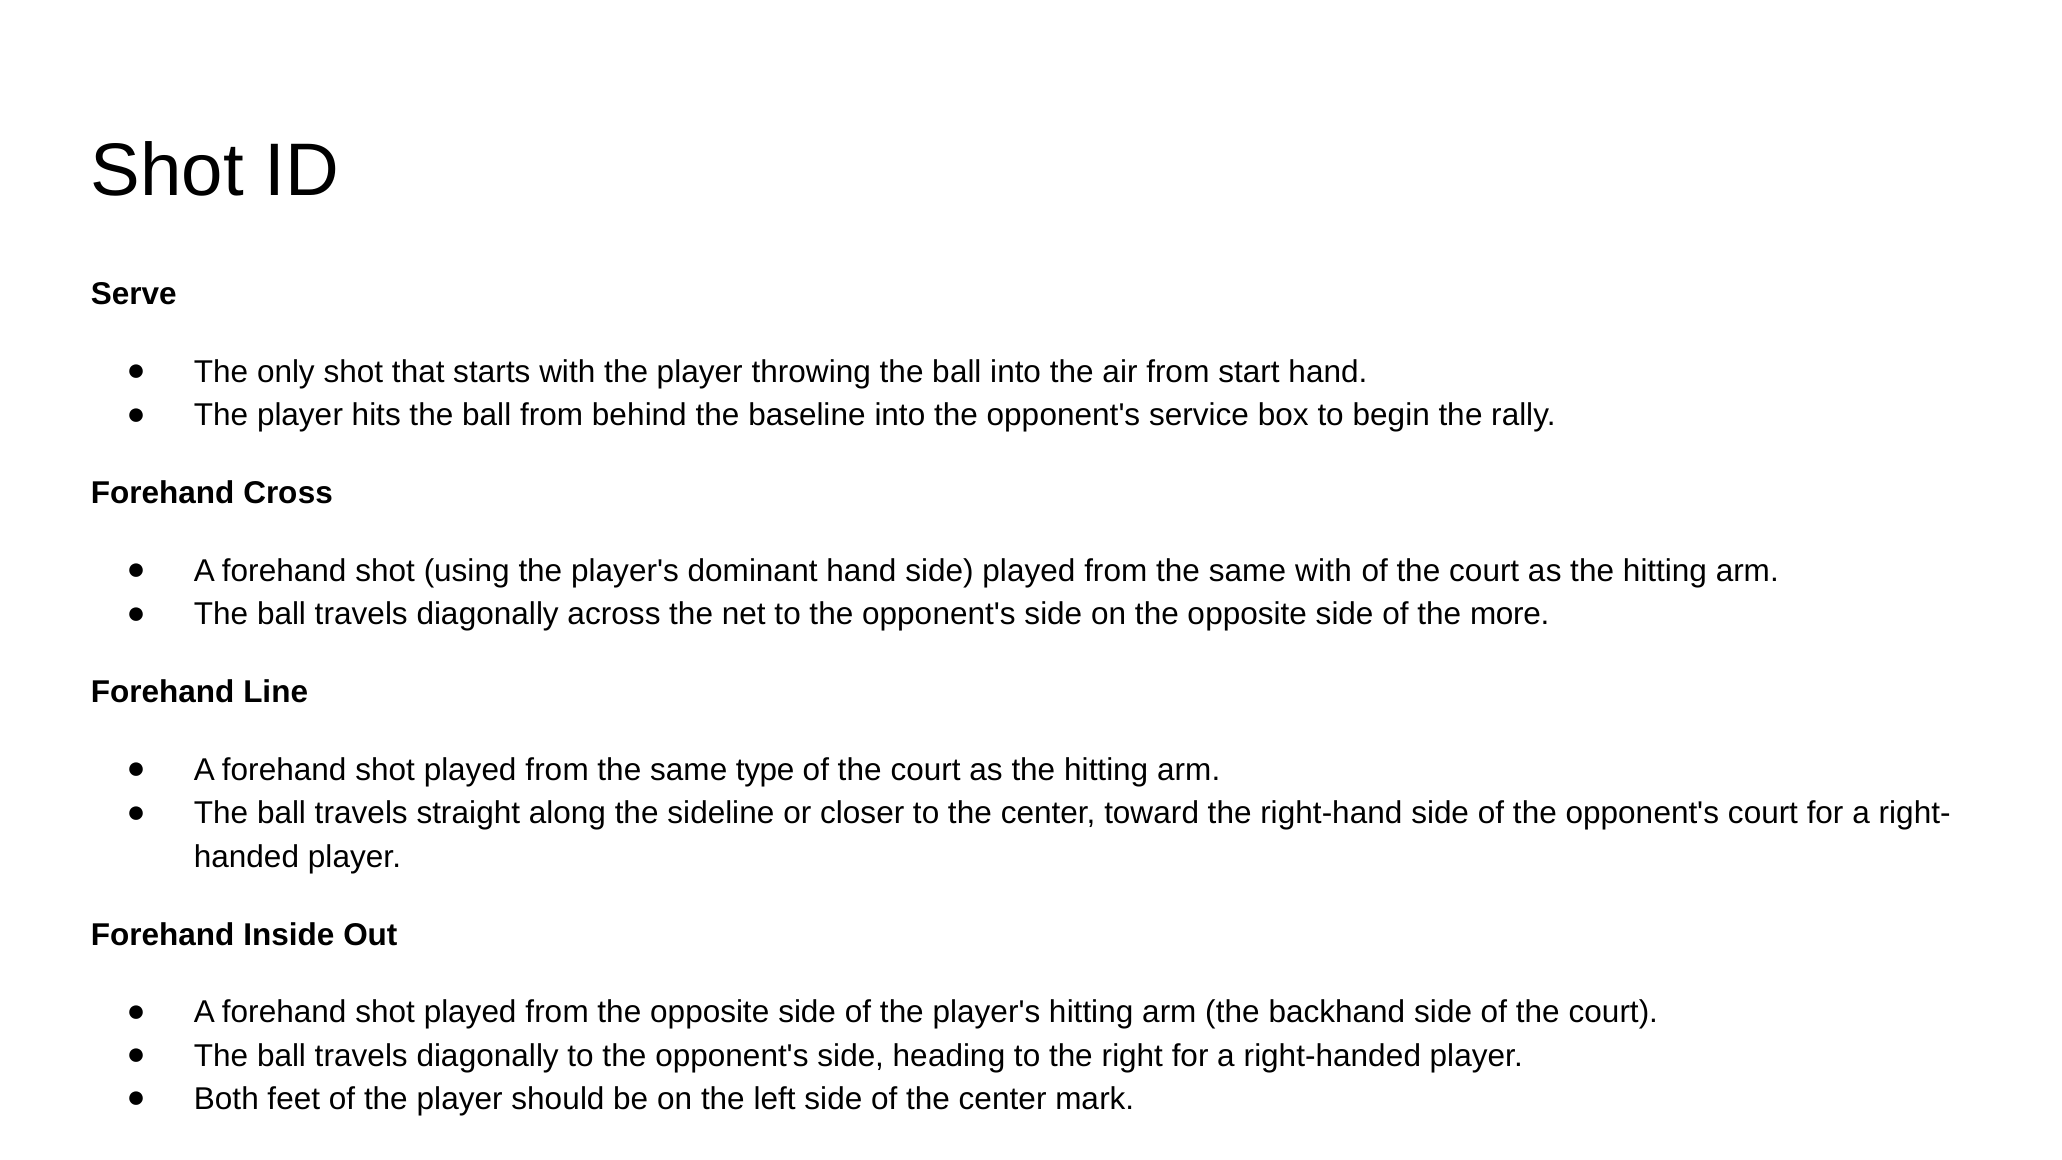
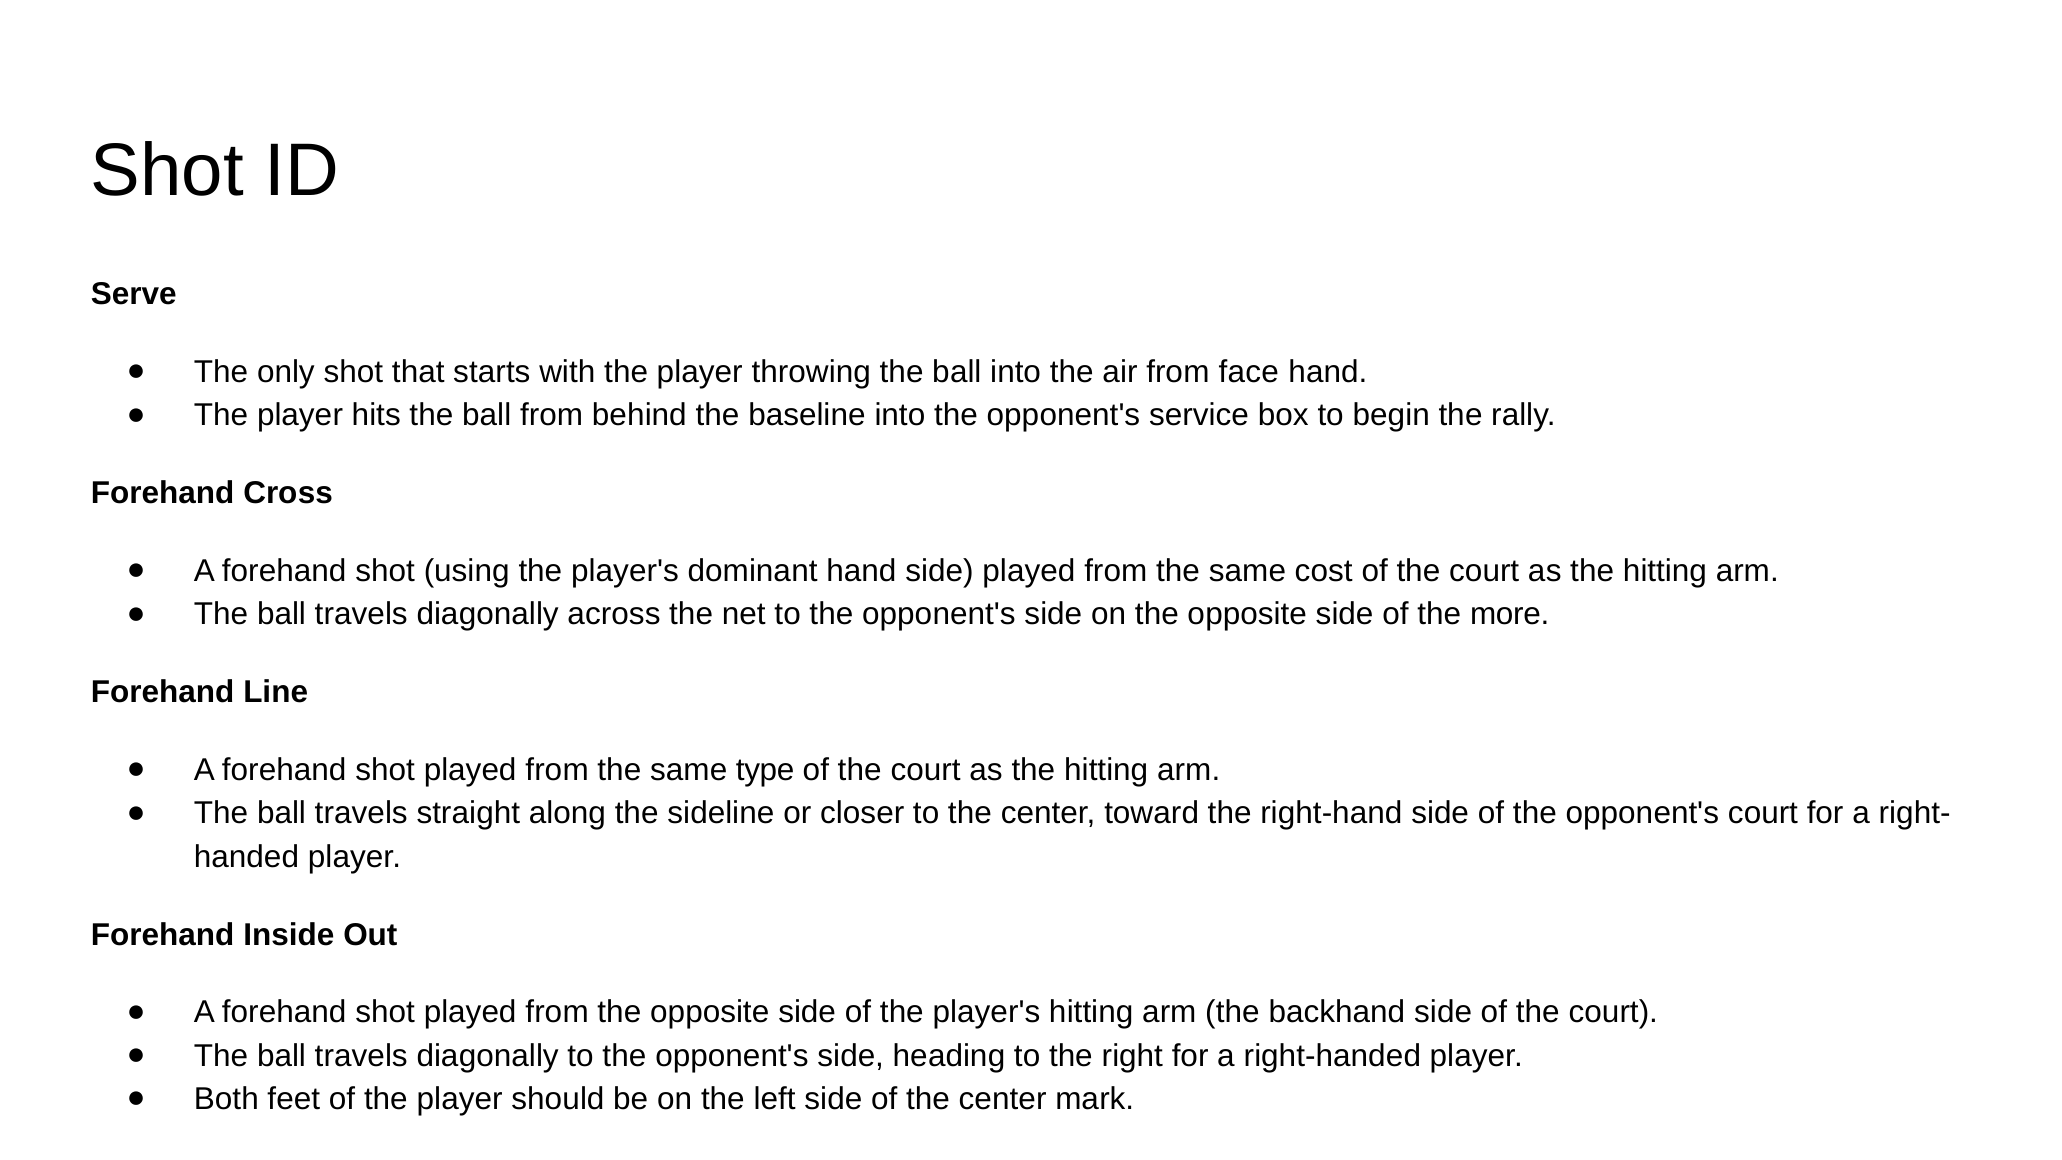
start: start -> face
same with: with -> cost
